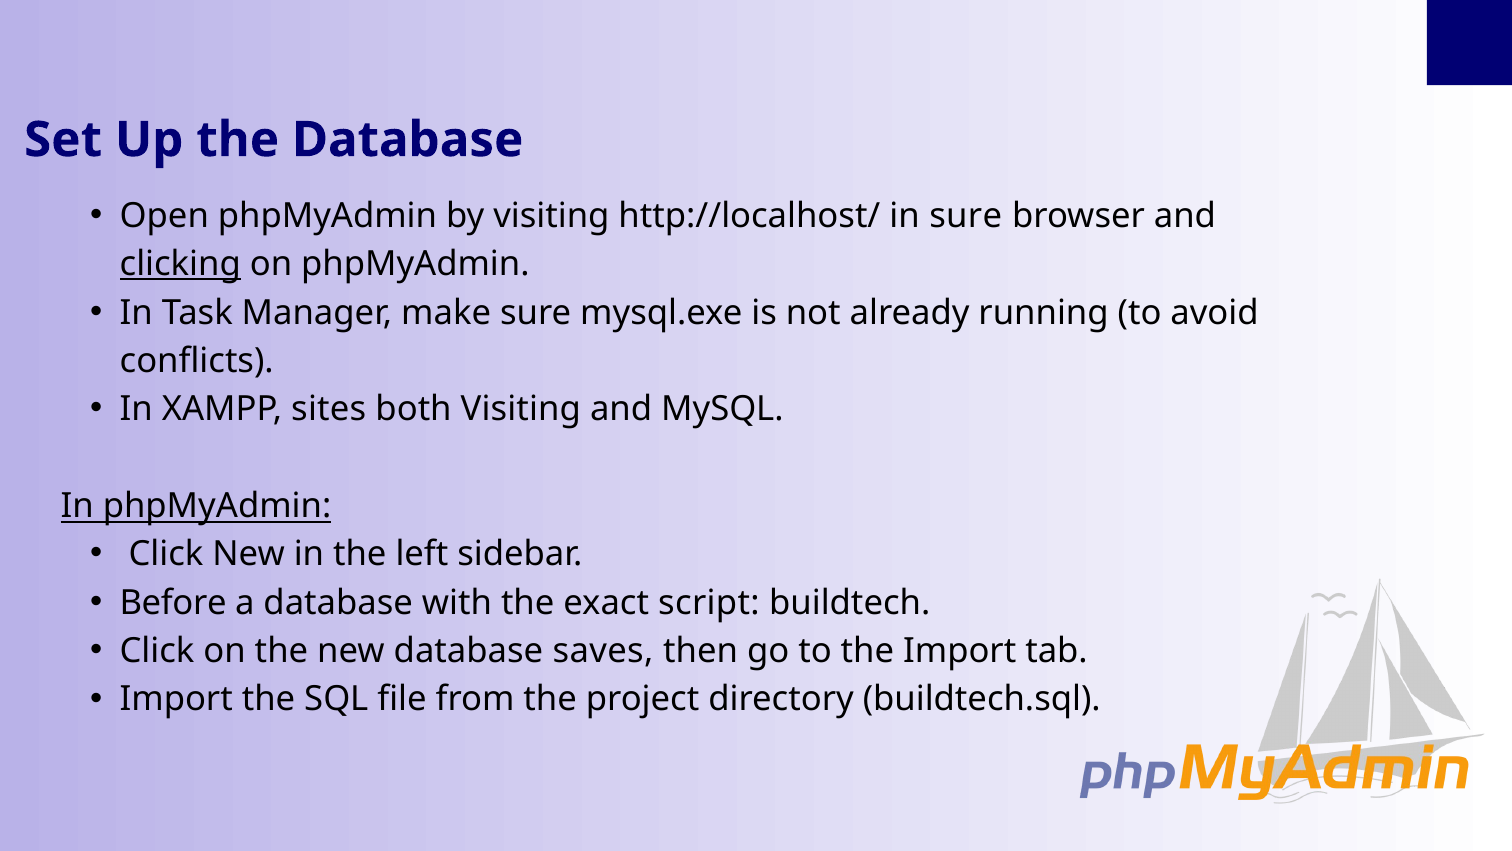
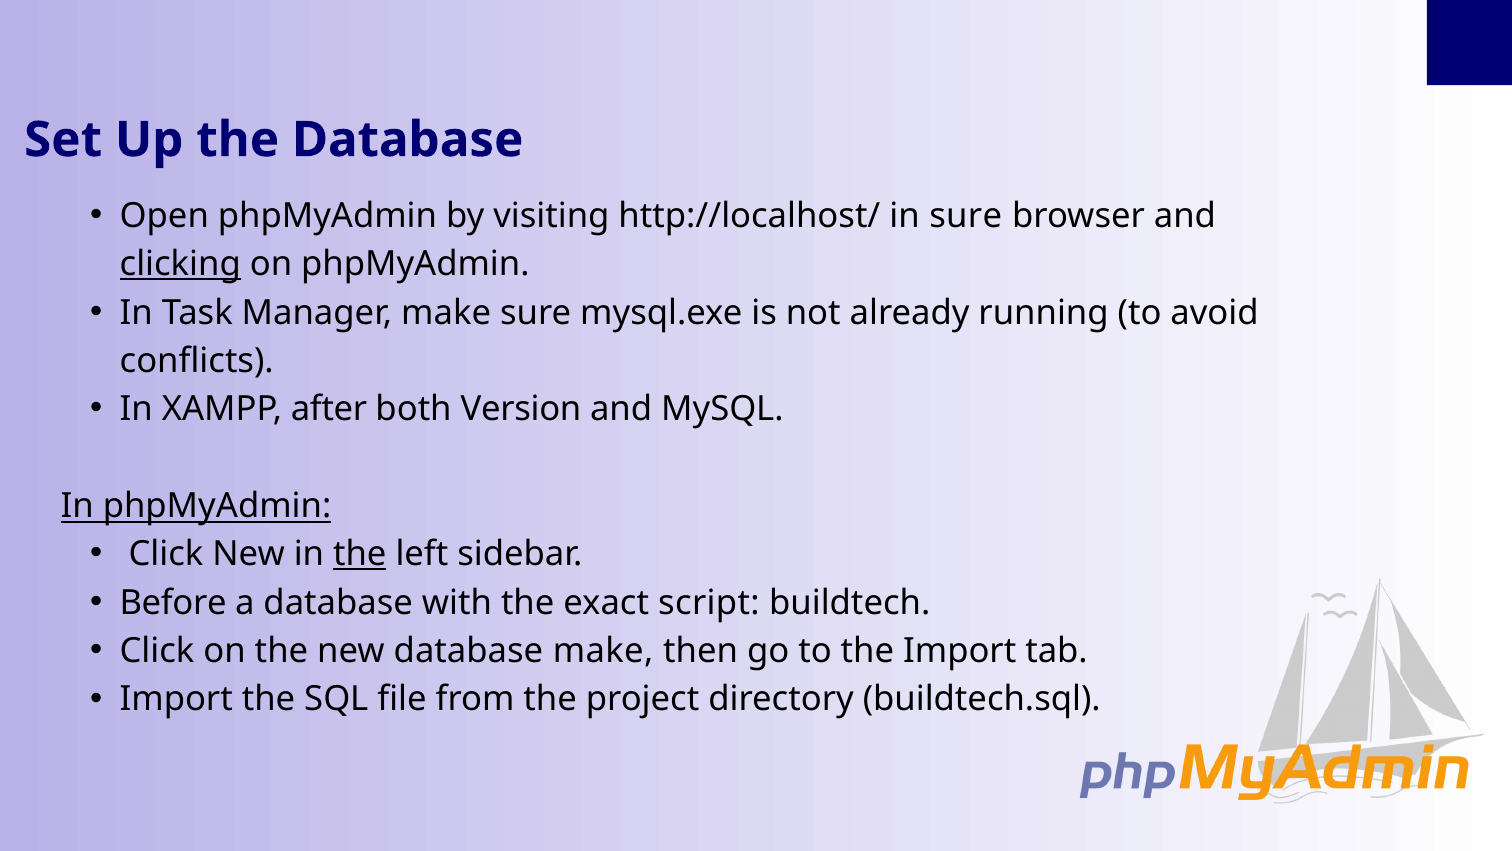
sites: sites -> after
both Visiting: Visiting -> Version
the at (360, 554) underline: none -> present
database saves: saves -> make
